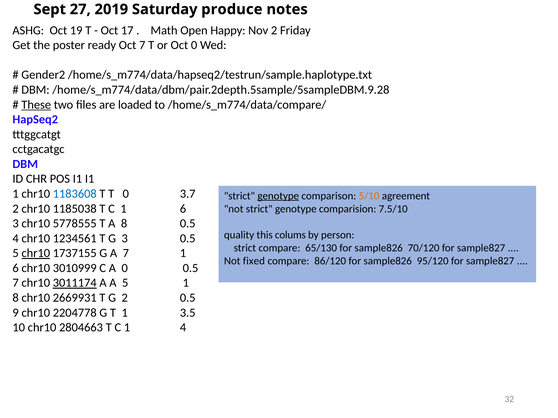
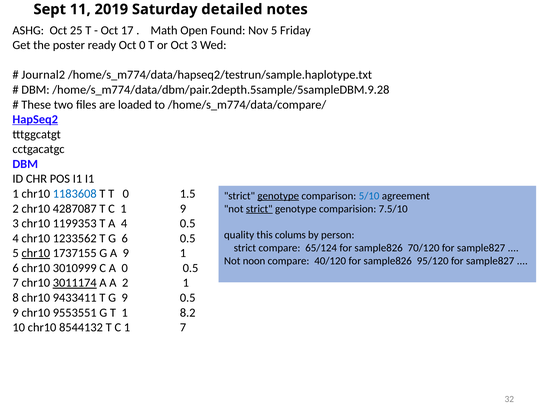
27: 27 -> 11
produce: produce -> detailed
19: 19 -> 25
Happy: Happy -> Found
Nov 2: 2 -> 5
Oct 7: 7 -> 0
Oct 0: 0 -> 3
Gender2: Gender2 -> Journal2
These underline: present -> none
HapSeq2 underline: none -> present
3.7: 3.7 -> 1.5
5/10 colour: orange -> blue
1185038: 1185038 -> 4287087
C 1 6: 6 -> 9
strict at (259, 209) underline: none -> present
5778555: 5778555 -> 1199353
A 8: 8 -> 4
1234561: 1234561 -> 1233562
G 3: 3 -> 6
65/130: 65/130 -> 65/124
A 7: 7 -> 9
fixed: fixed -> noon
86/120: 86/120 -> 40/120
A 5: 5 -> 2
2669931: 2669931 -> 9433411
G 2: 2 -> 9
2204778: 2204778 -> 9553551
3.5: 3.5 -> 8.2
2804663: 2804663 -> 8544132
1 4: 4 -> 7
